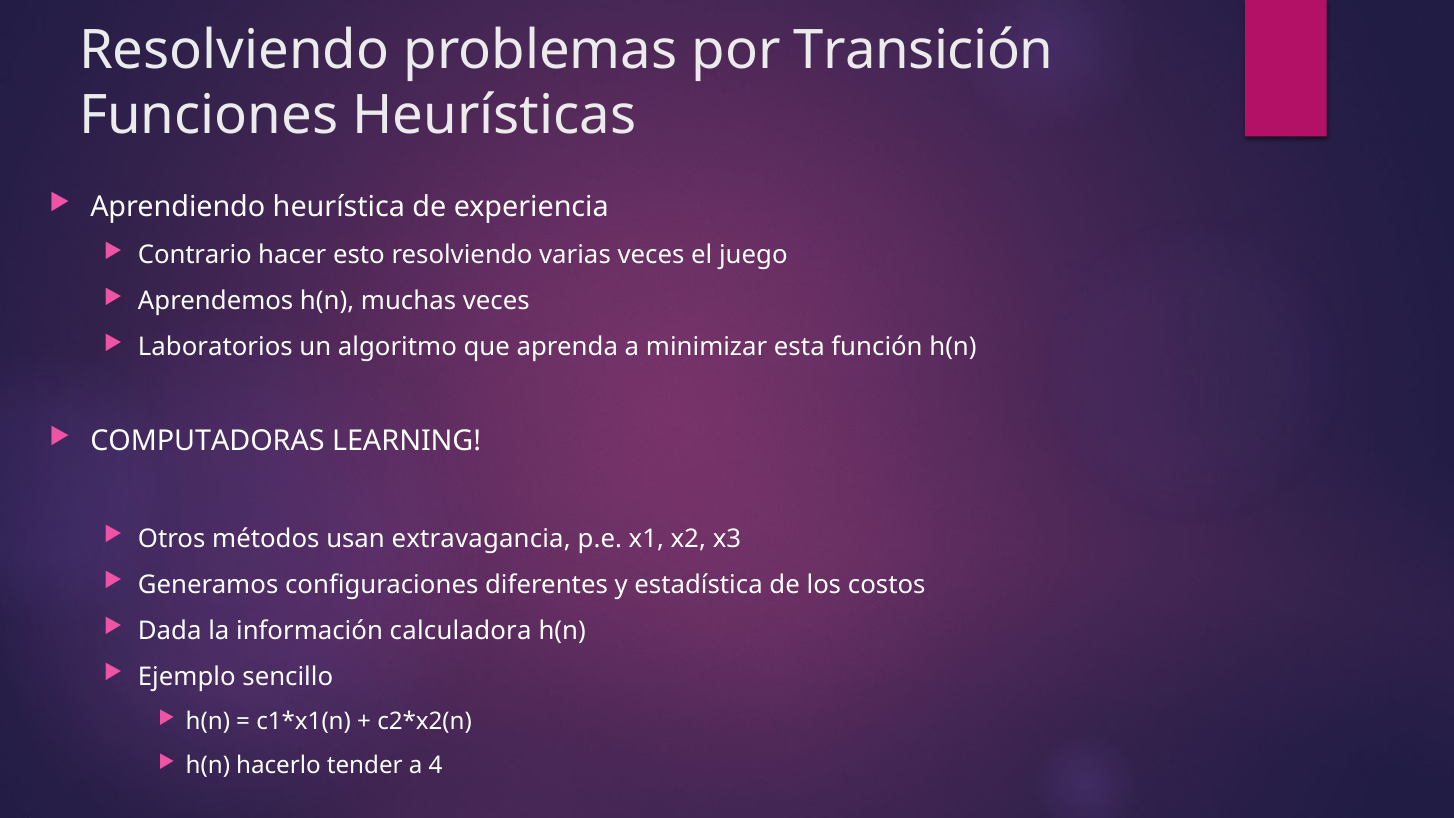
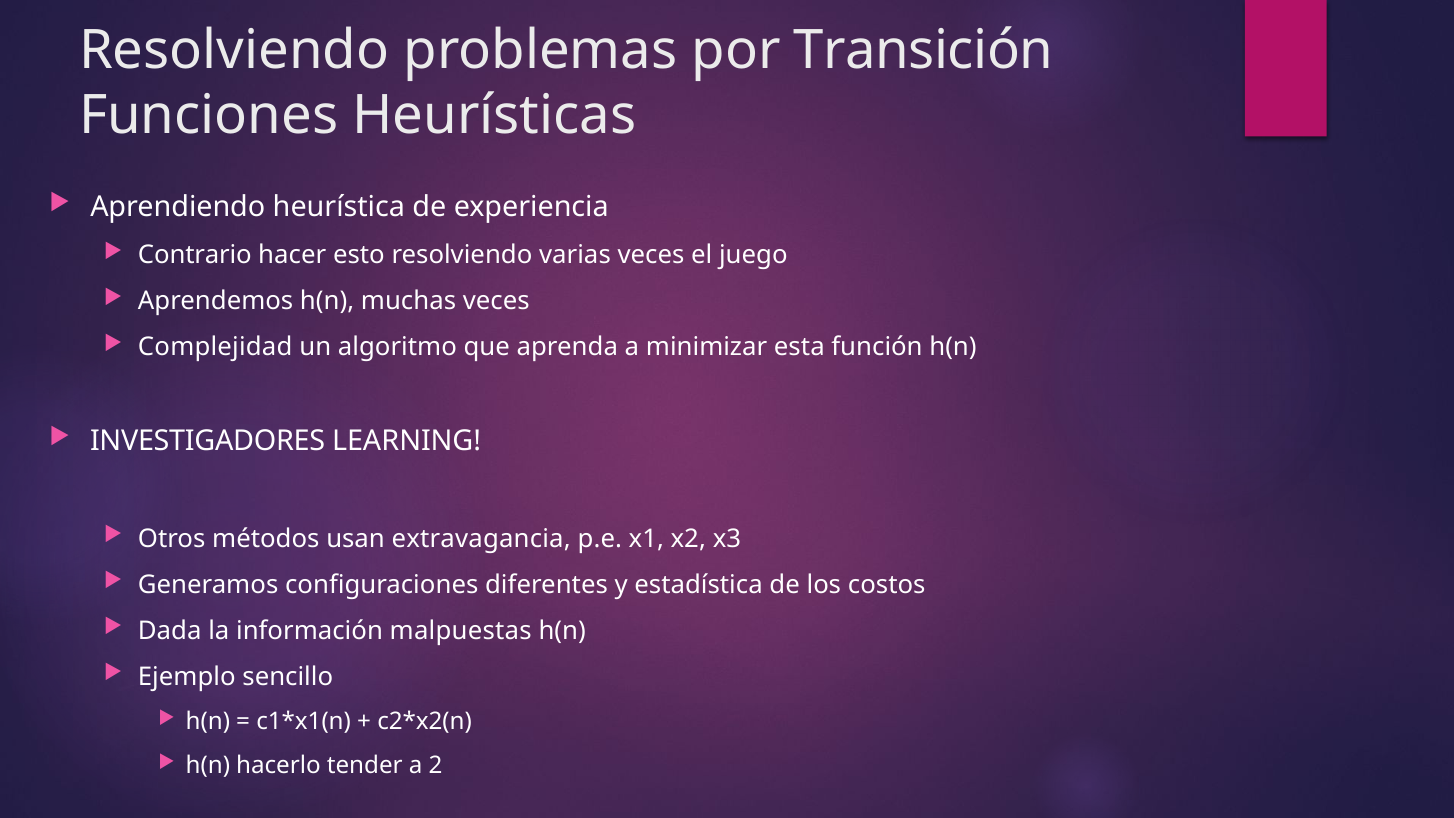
Laboratorios: Laboratorios -> Complejidad
COMPUTADORAS: COMPUTADORAS -> INVESTIGADORES
calculadora: calculadora -> malpuestas
4: 4 -> 2
